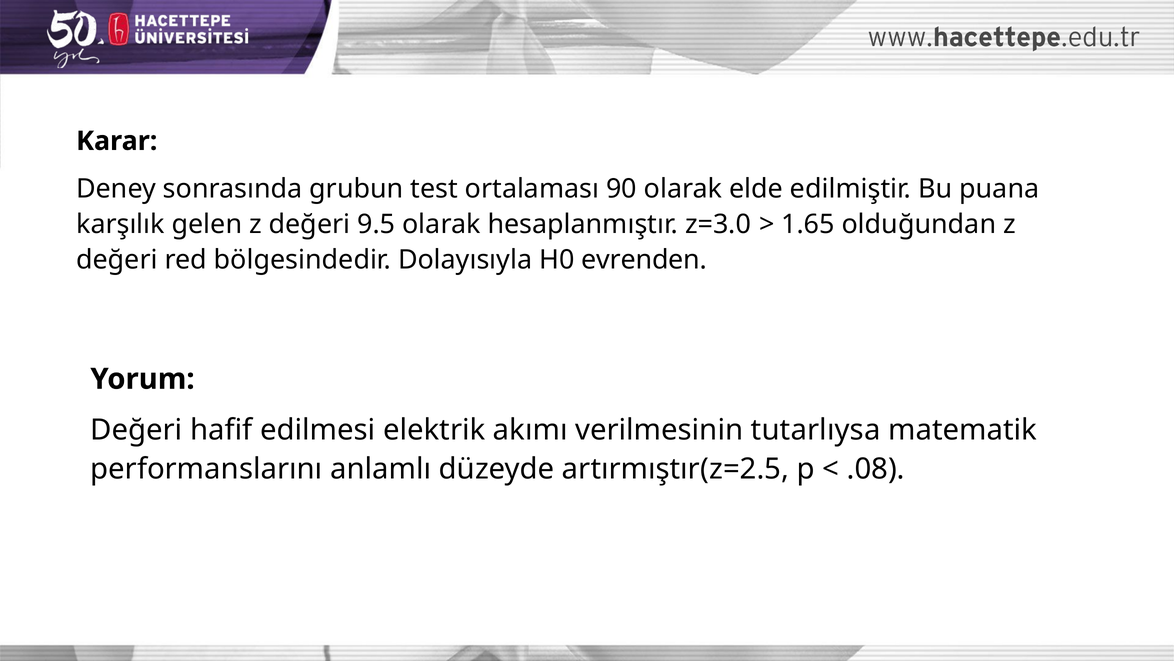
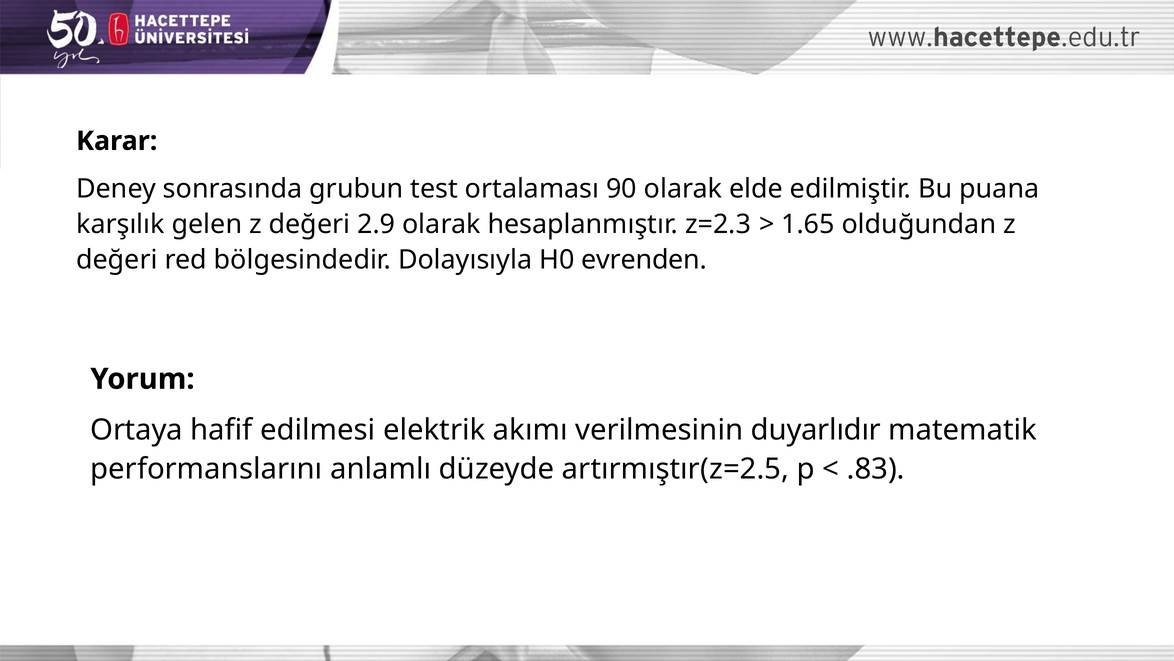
9.5: 9.5 -> 2.9
z=3.0: z=3.0 -> z=2.3
Değeri at (136, 430): Değeri -> Ortaya
tutarlıysa: tutarlıysa -> duyarlıdır
.08: .08 -> .83
